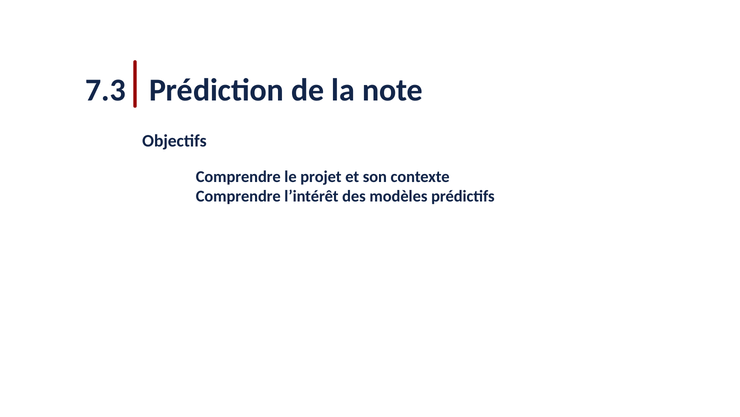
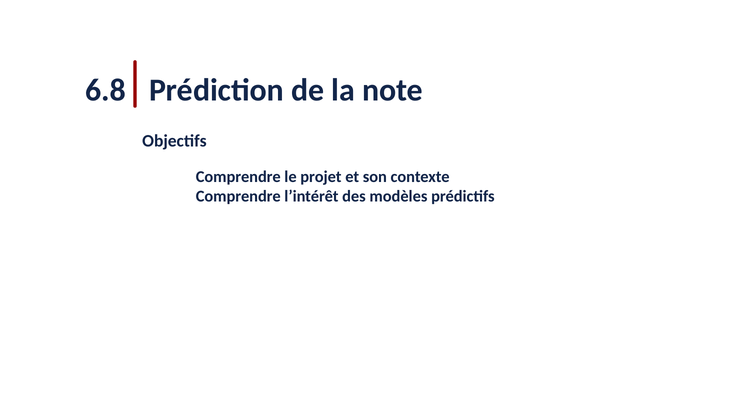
7.3: 7.3 -> 6.8
